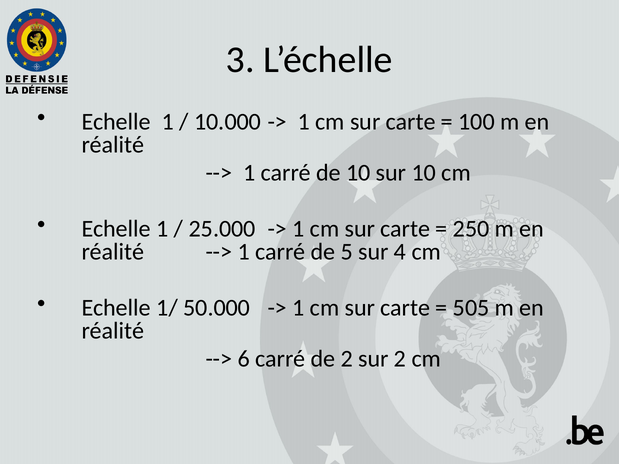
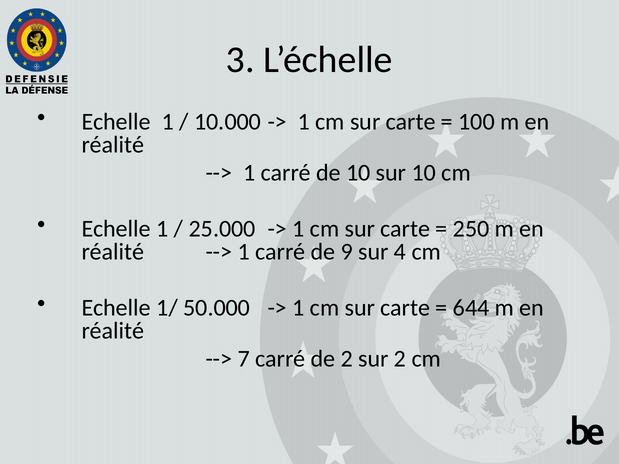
5: 5 -> 9
505: 505 -> 644
6: 6 -> 7
